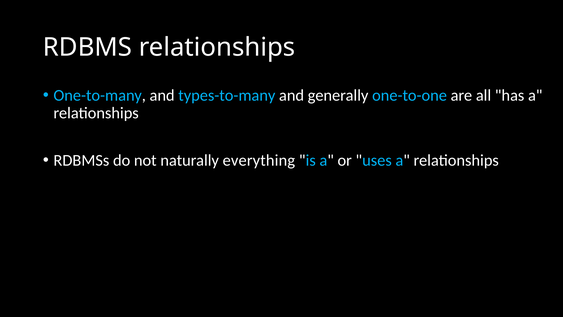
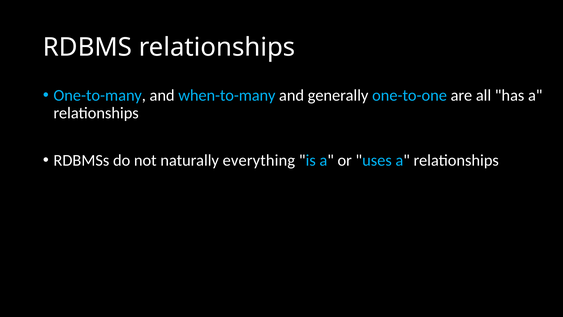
types-to-many: types-to-many -> when-to-many
